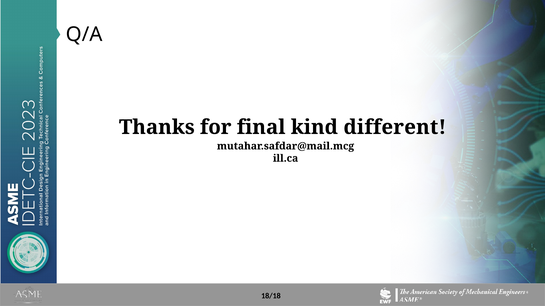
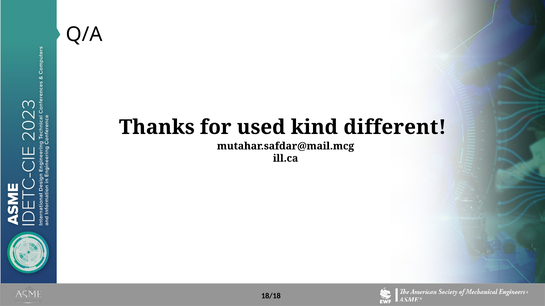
final: final -> used
